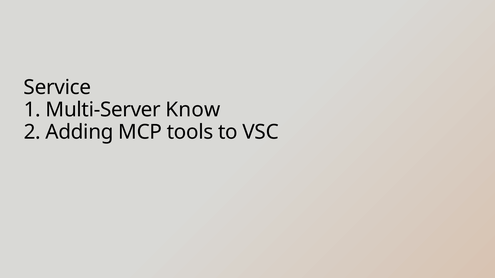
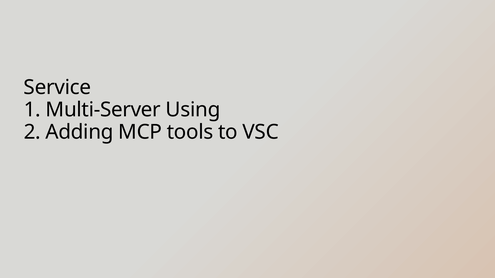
Know: Know -> Using
